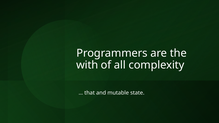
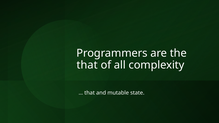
with at (87, 65): with -> that
